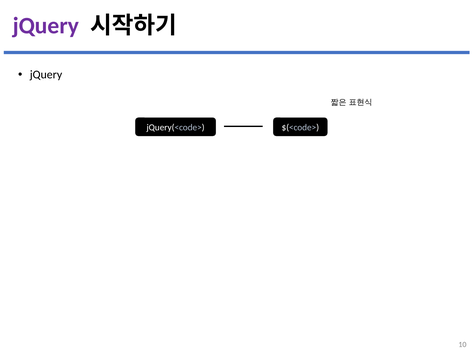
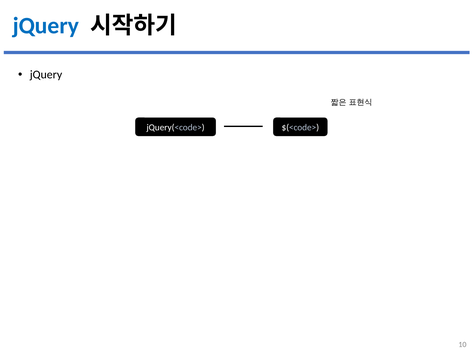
jQuery at (46, 26) colour: purple -> blue
